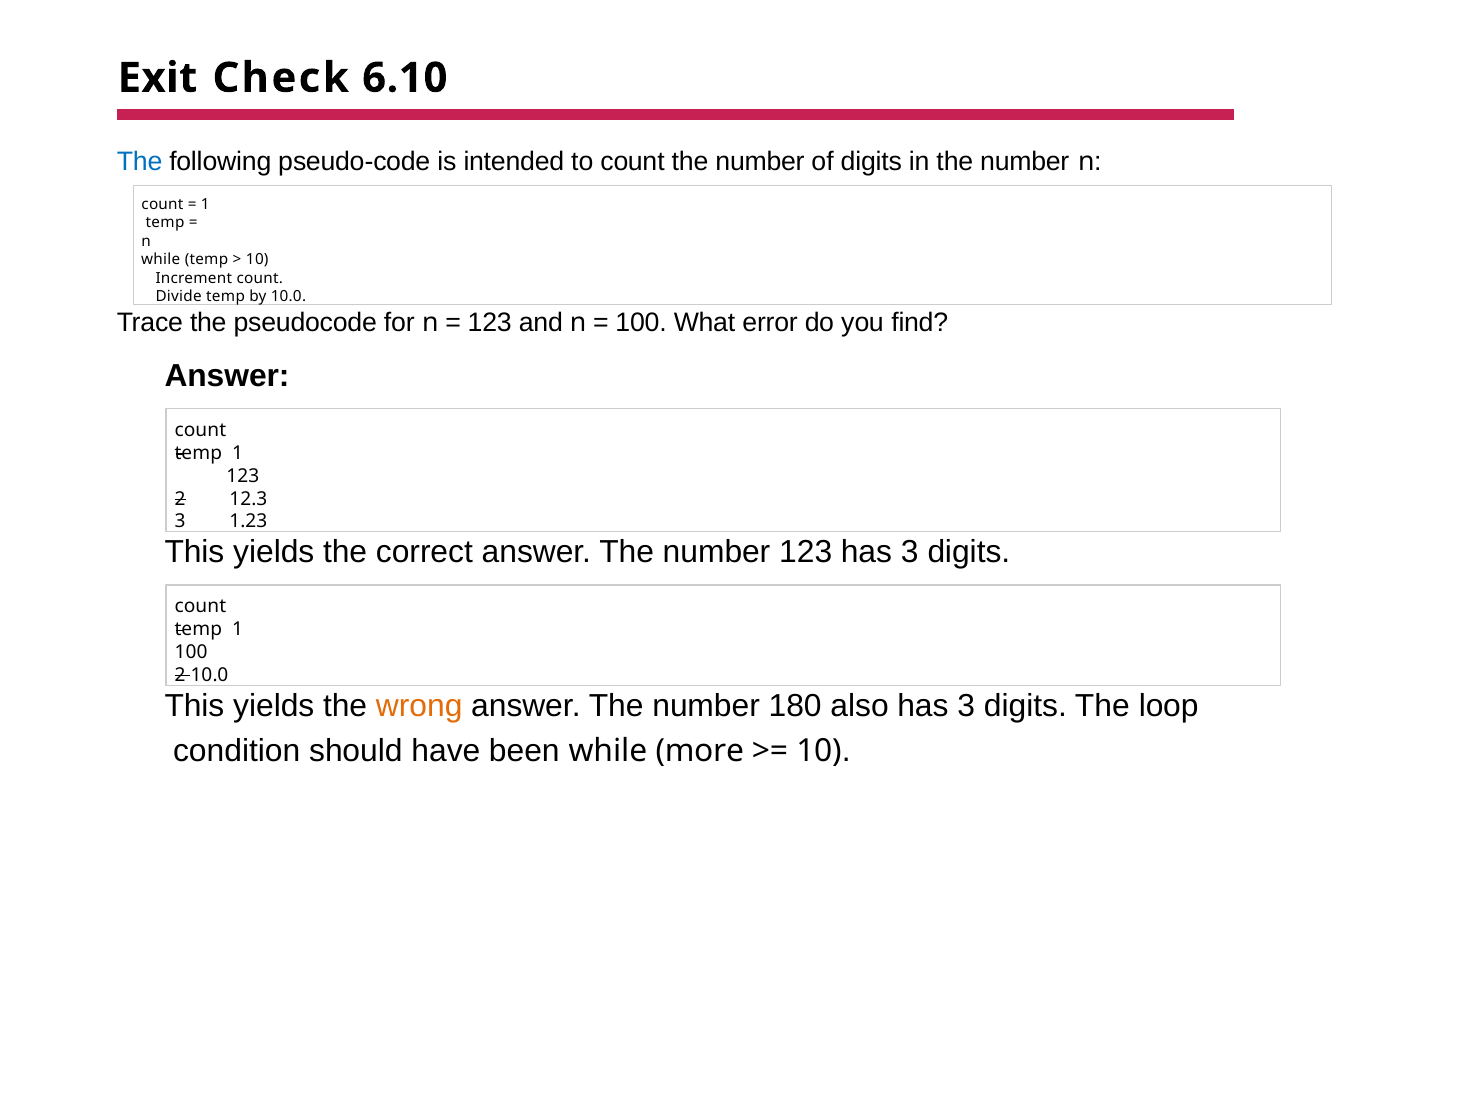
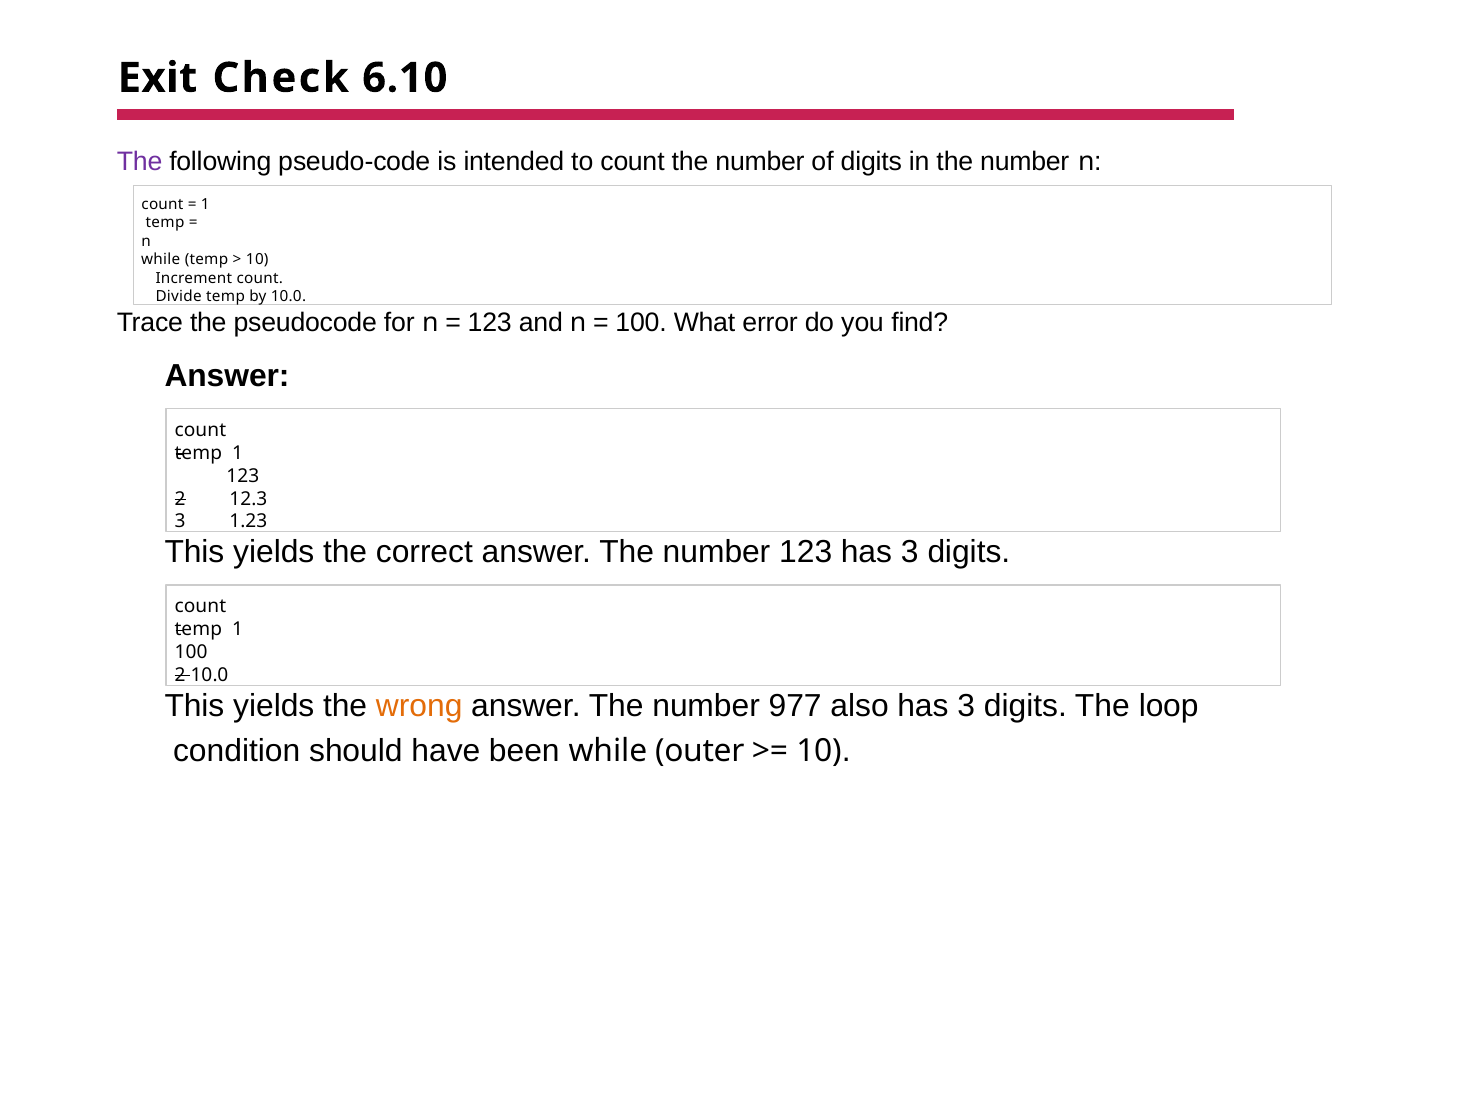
The at (140, 162) colour: blue -> purple
180: 180 -> 977
more: more -> outer
